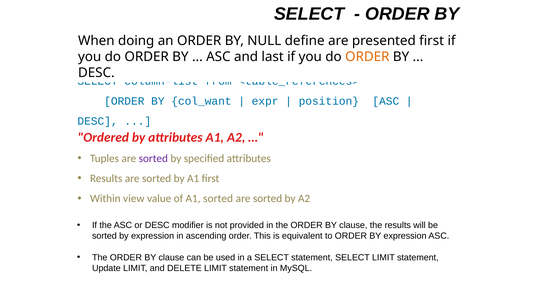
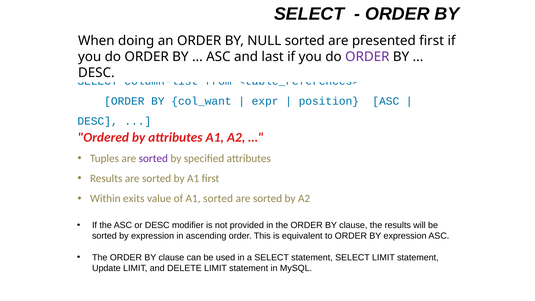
NULL define: define -> sorted
ORDER at (367, 57) colour: orange -> purple
view: view -> exits
